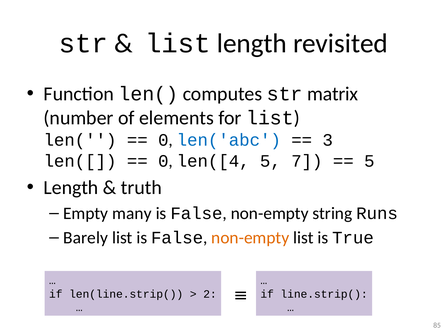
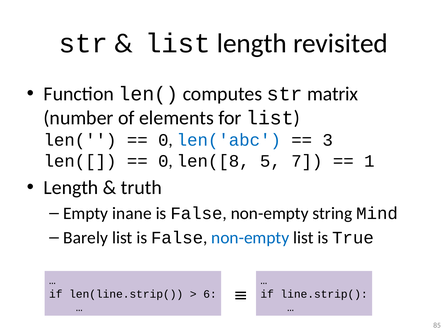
len([4: len([4 -> len([8
5 at (369, 161): 5 -> 1
many: many -> inane
Runs: Runs -> Mind
non-empty at (250, 237) colour: orange -> blue
2: 2 -> 6
